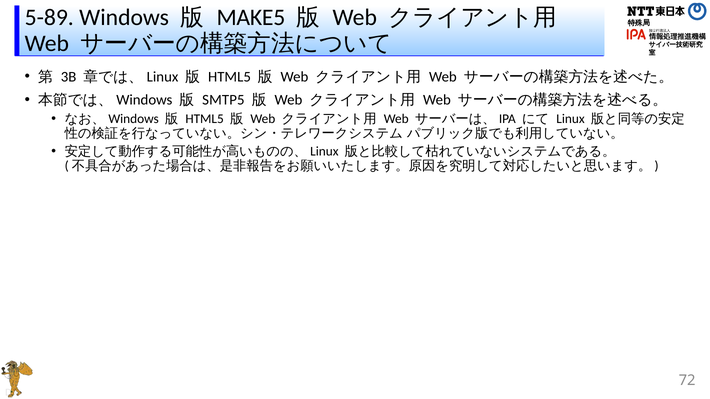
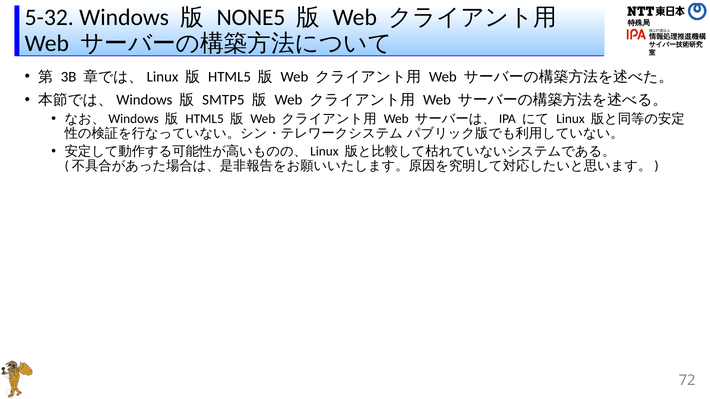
5-89: 5-89 -> 5-32
MAKE5: MAKE5 -> NONE5
